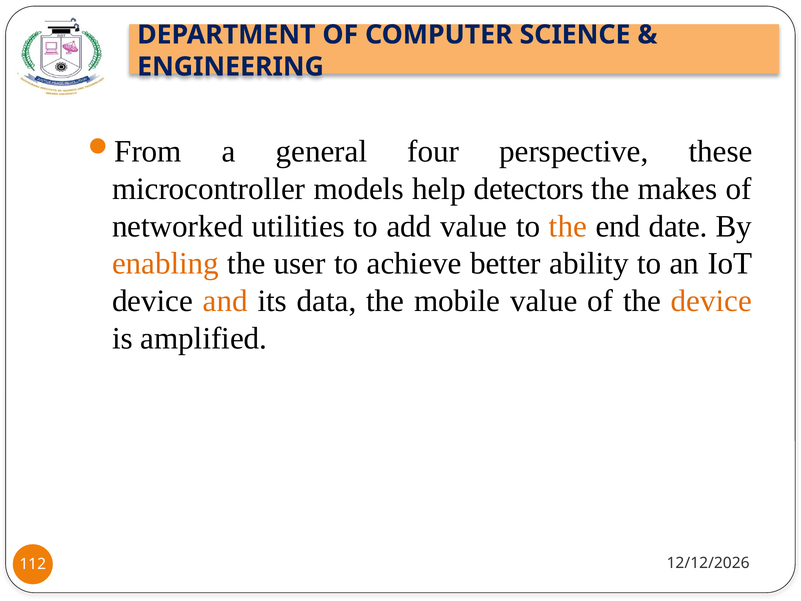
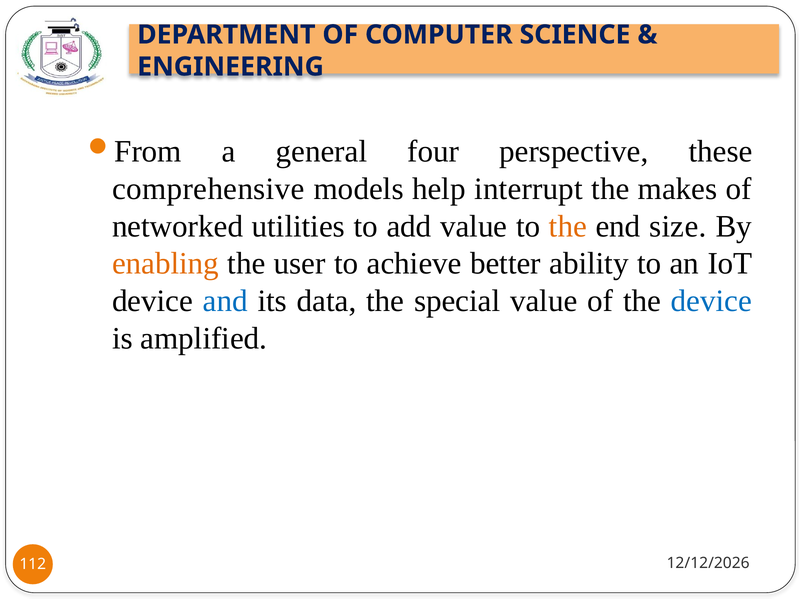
microcontroller: microcontroller -> comprehensive
detectors: detectors -> interrupt
date: date -> size
and colour: orange -> blue
mobile: mobile -> special
device at (711, 301) colour: orange -> blue
